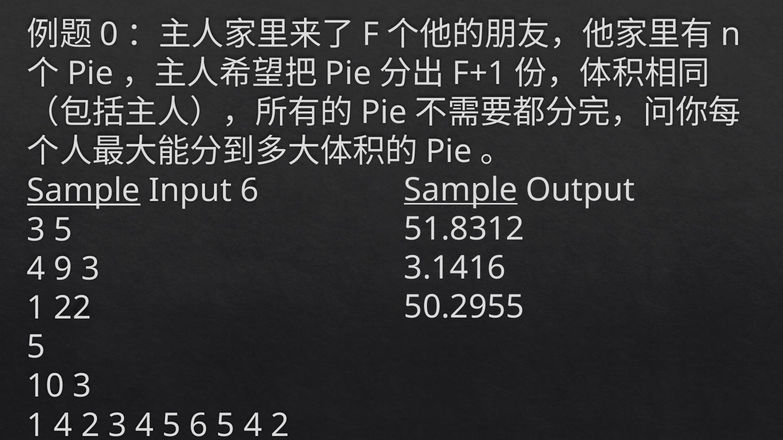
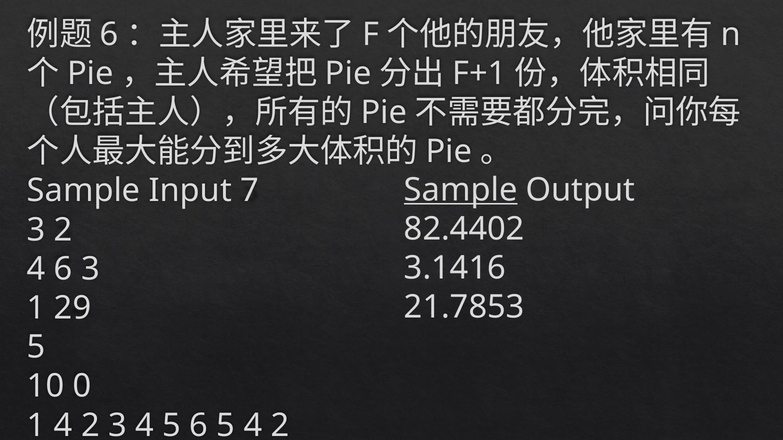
0 at (109, 34): 0 -> 6
Sample at (84, 191) underline: present -> none
Input 6: 6 -> 7
51.8312: 51.8312 -> 82.4402
3 5: 5 -> 2
4 9: 9 -> 6
50.2955: 50.2955 -> 21.7853
22: 22 -> 29
10 3: 3 -> 0
